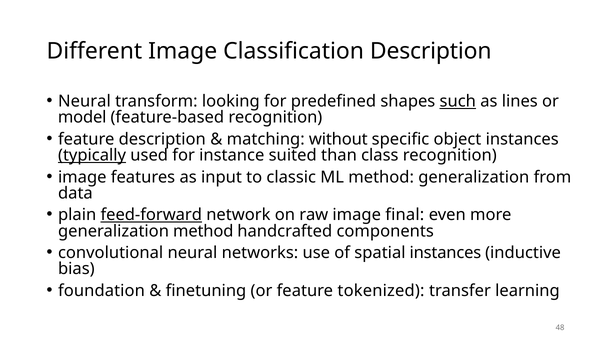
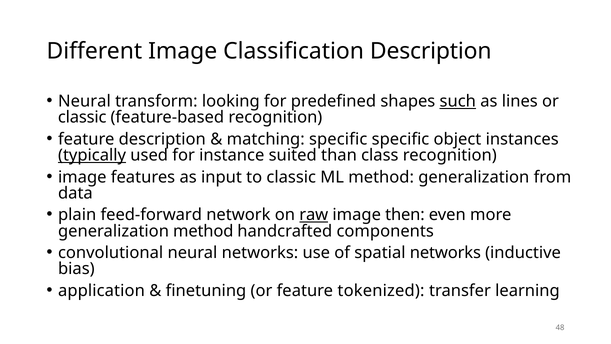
model at (82, 117): model -> classic
matching without: without -> specific
feed-forward underline: present -> none
raw underline: none -> present
final: final -> then
spatial instances: instances -> networks
foundation: foundation -> application
